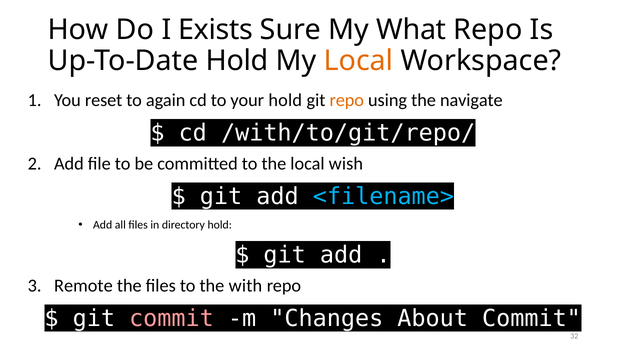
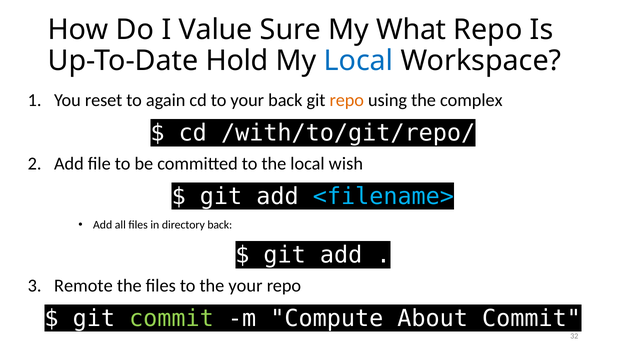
Exists: Exists -> Value
Local at (359, 61) colour: orange -> blue
your hold: hold -> back
navigate: navigate -> complex
directory hold: hold -> back
the with: with -> your
commit at (171, 318) colour: pink -> light green
Changes: Changes -> Compute
